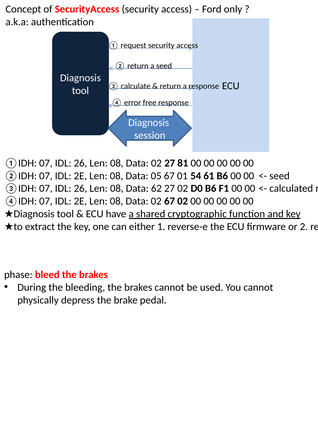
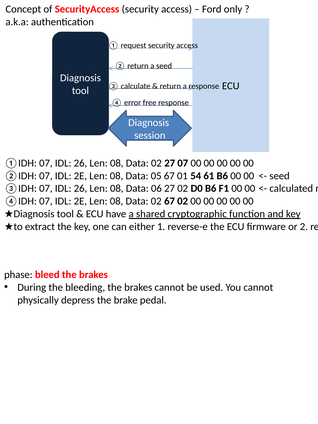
27 81: 81 -> 07
62: 62 -> 06
